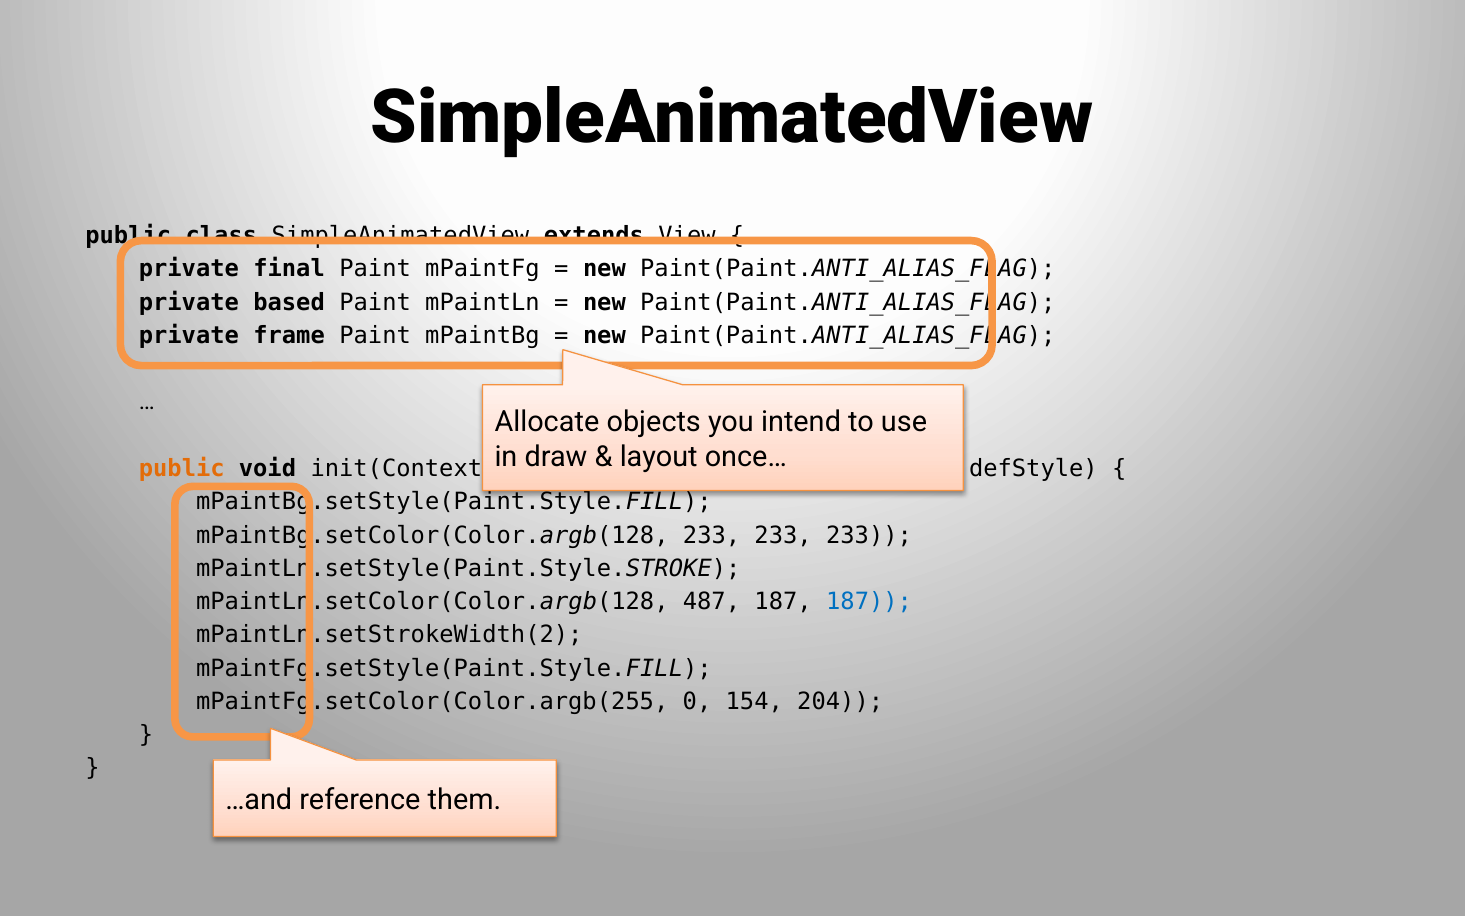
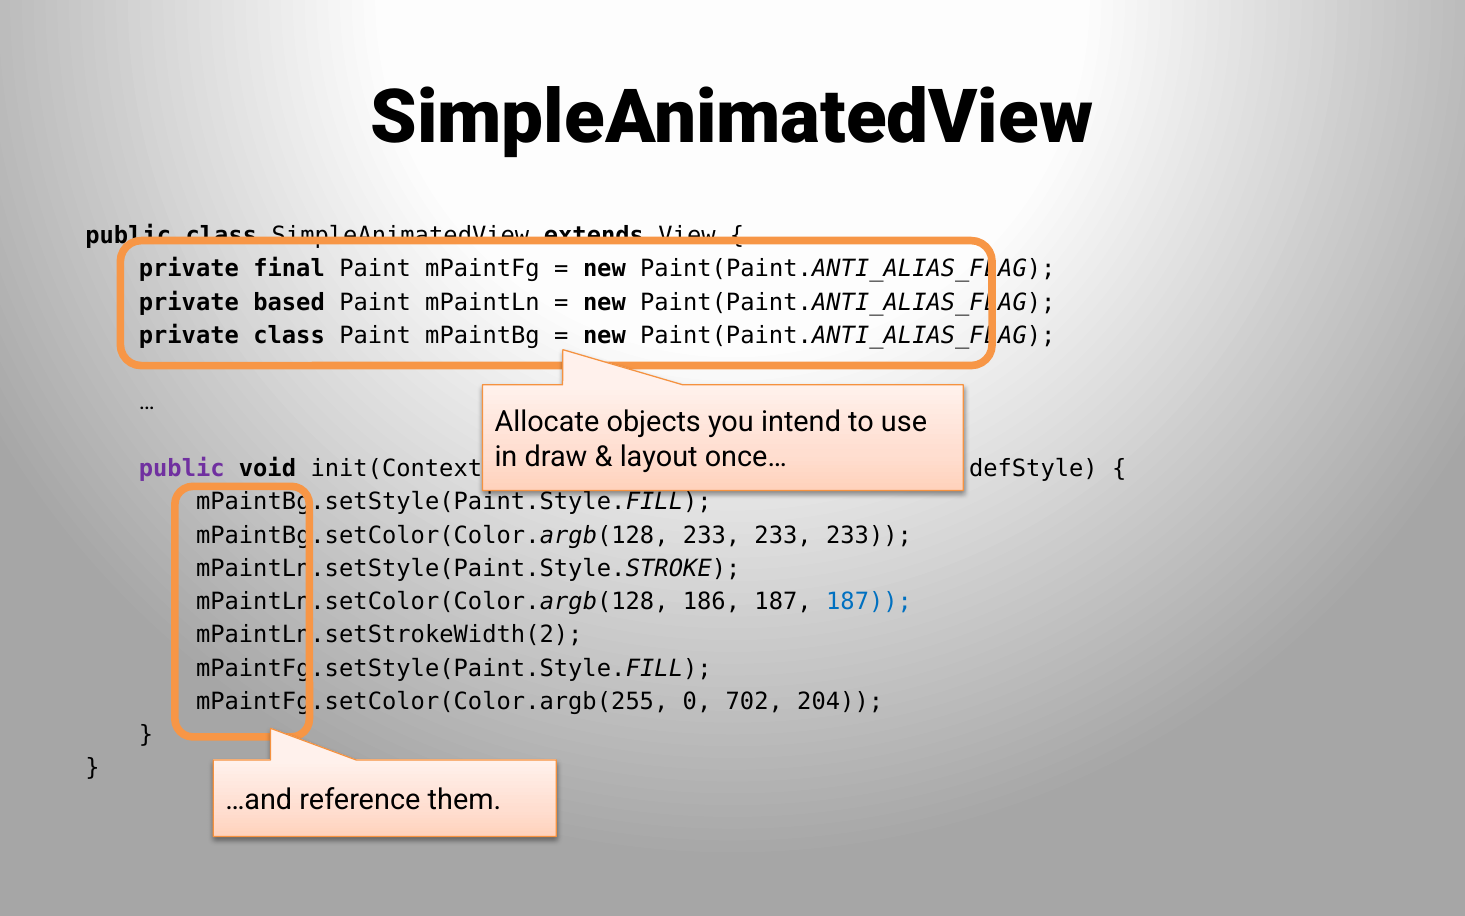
private frame: frame -> class
public at (182, 468) colour: orange -> purple
487: 487 -> 186
154: 154 -> 702
